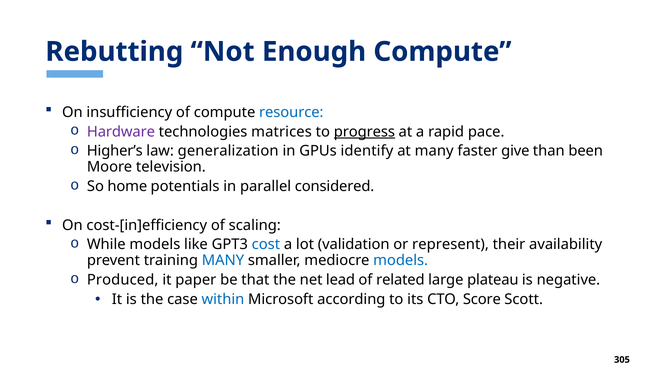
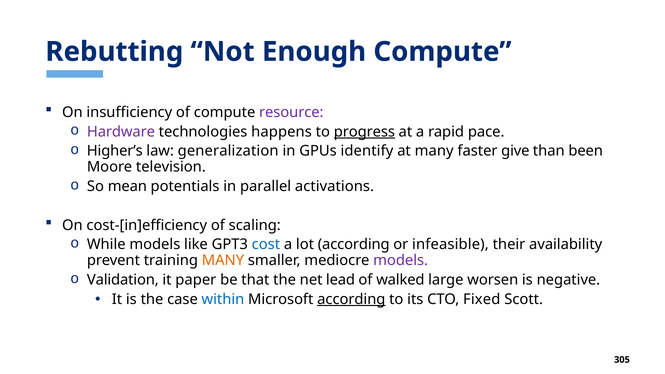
resource colour: blue -> purple
matrices: matrices -> happens
home: home -> mean
considered: considered -> activations
lot validation: validation -> according
represent: represent -> infeasible
MANY at (223, 261) colour: blue -> orange
models at (401, 261) colour: blue -> purple
Produced: Produced -> Validation
related: related -> walked
plateau: plateau -> worsen
according at (351, 299) underline: none -> present
Score: Score -> Fixed
